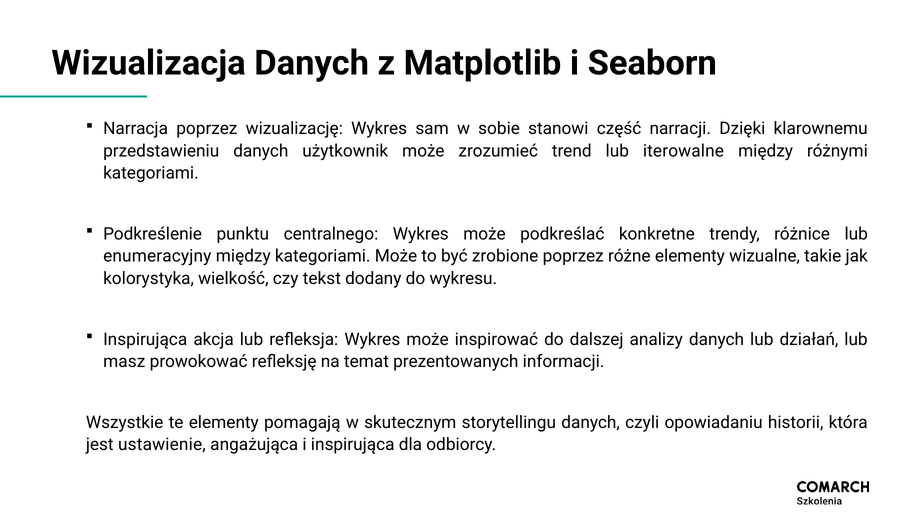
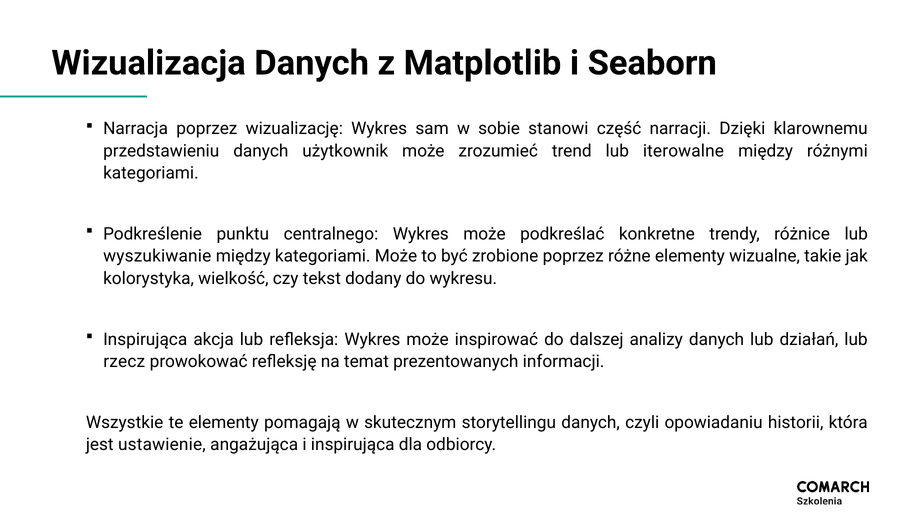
enumeracyjny: enumeracyjny -> wyszukiwanie
masz: masz -> rzecz
